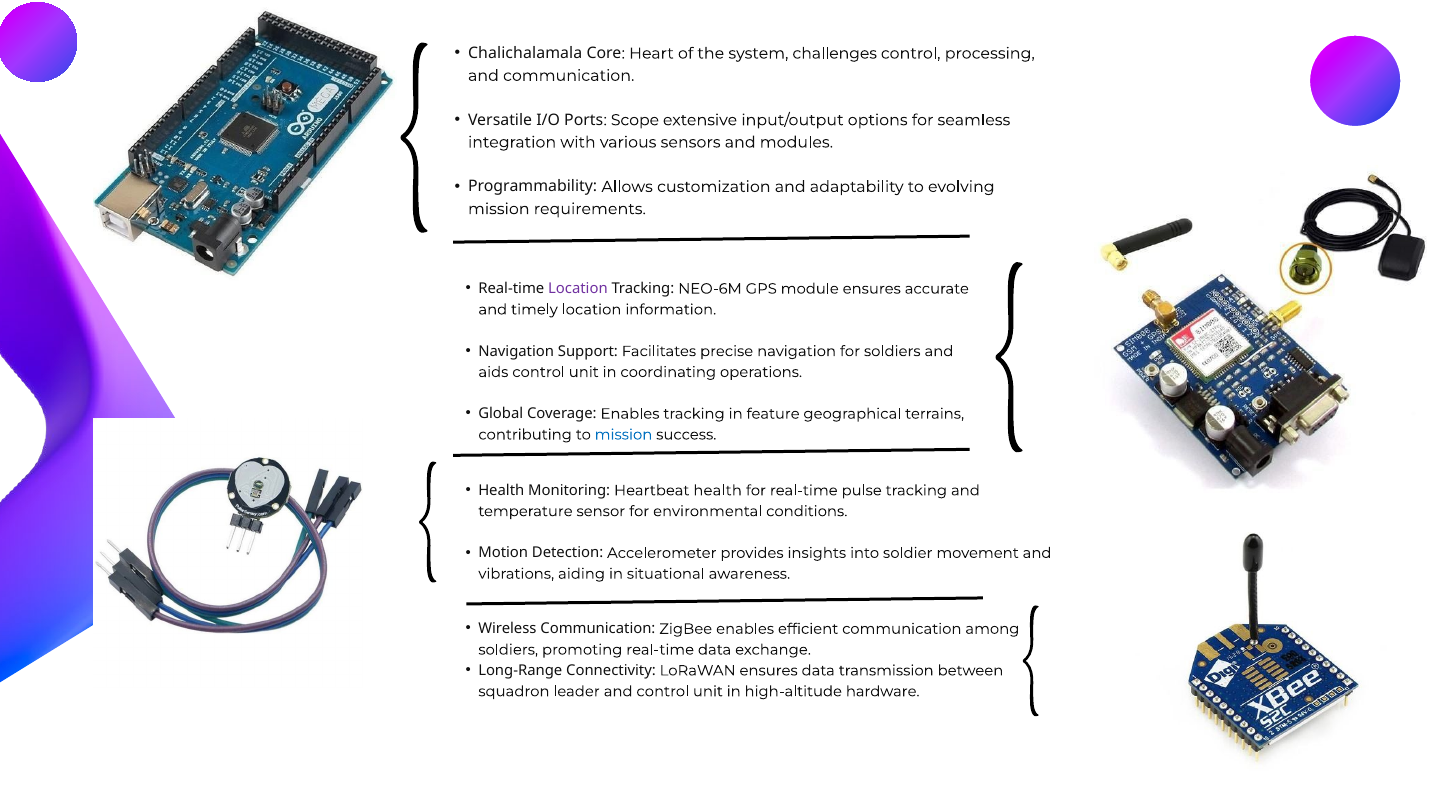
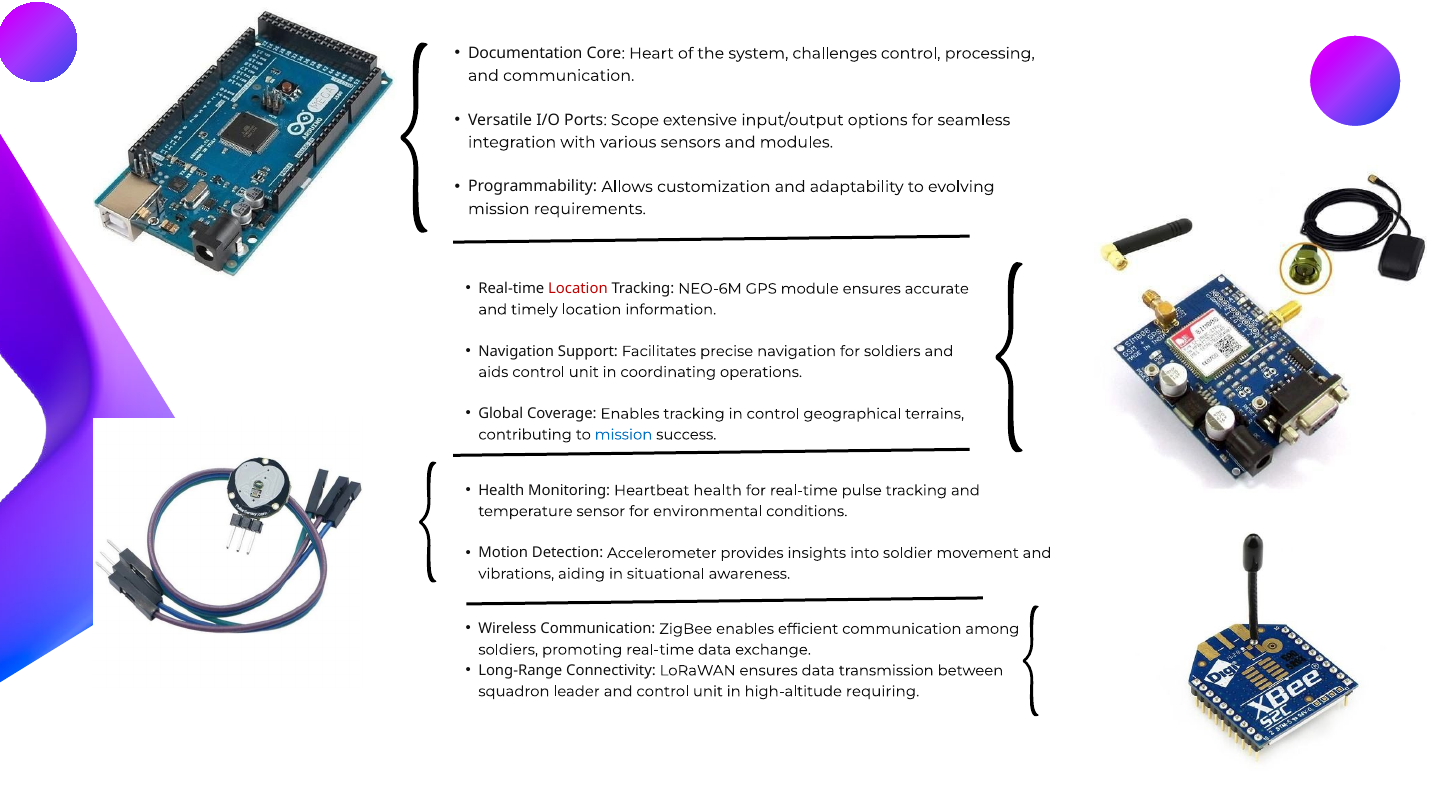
Chalichalamala: Chalichalamala -> Documentation
Location at (578, 289) colour: purple -> red
in feature: feature -> control
hardware: hardware -> requiring
